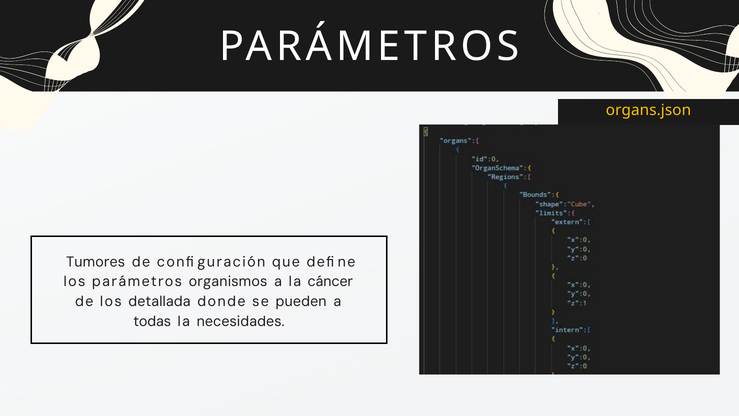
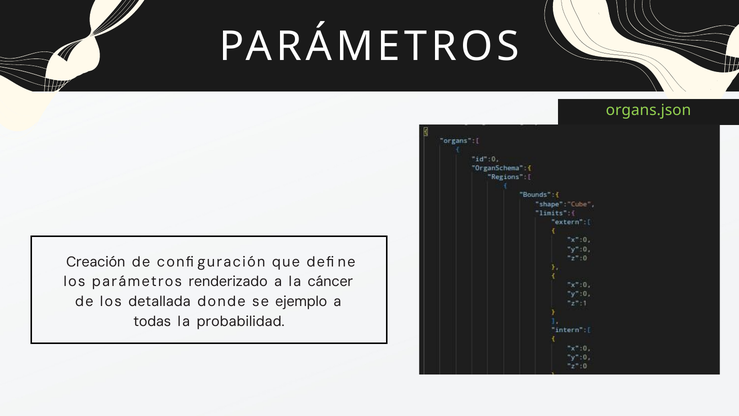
organs.json colour: yellow -> light green
Tumores: Tumores -> Creación
organismos: organismos -> renderizado
pueden: pueden -> ejemplo
necesidades: necesidades -> probabilidad
